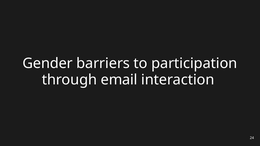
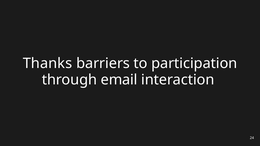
Gender: Gender -> Thanks
